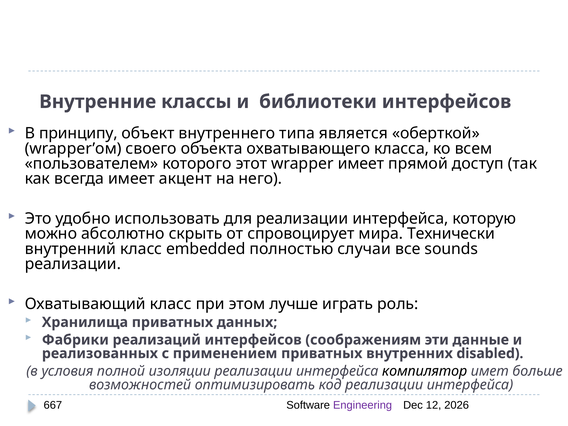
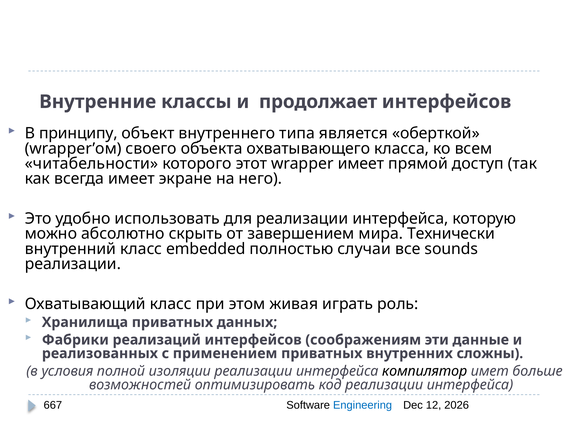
библиотеки: библиотеки -> продолжает
пользователем: пользователем -> читабельности
акцент: акцент -> экране
спровоцирует: спровоцирует -> завершением
лучше: лучше -> живая
disabled: disabled -> сложны
Engineering colour: purple -> blue
